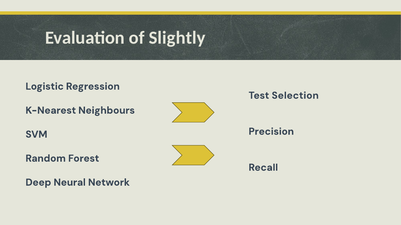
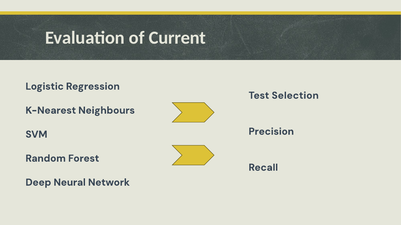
Slightly: Slightly -> Current
